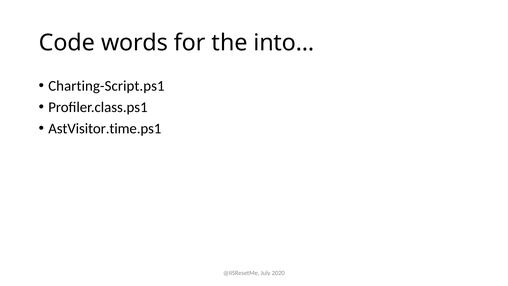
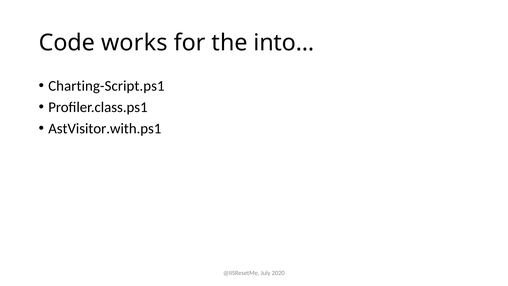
words: words -> works
AstVisitor.time.ps1: AstVisitor.time.ps1 -> AstVisitor.with.ps1
